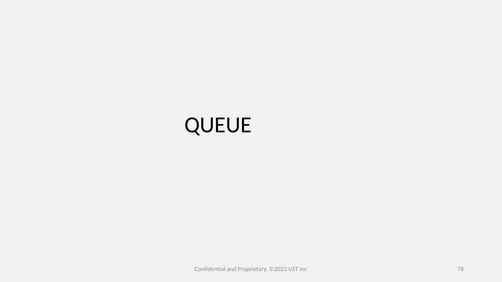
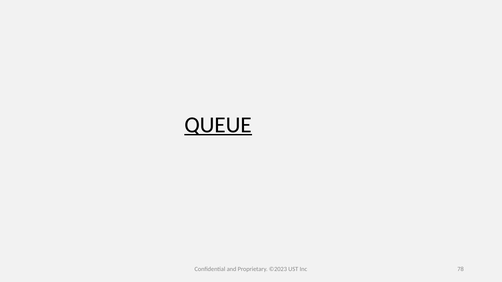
QUEUE underline: none -> present
